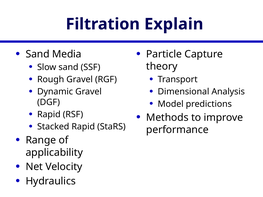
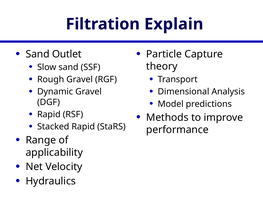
Media: Media -> Outlet
